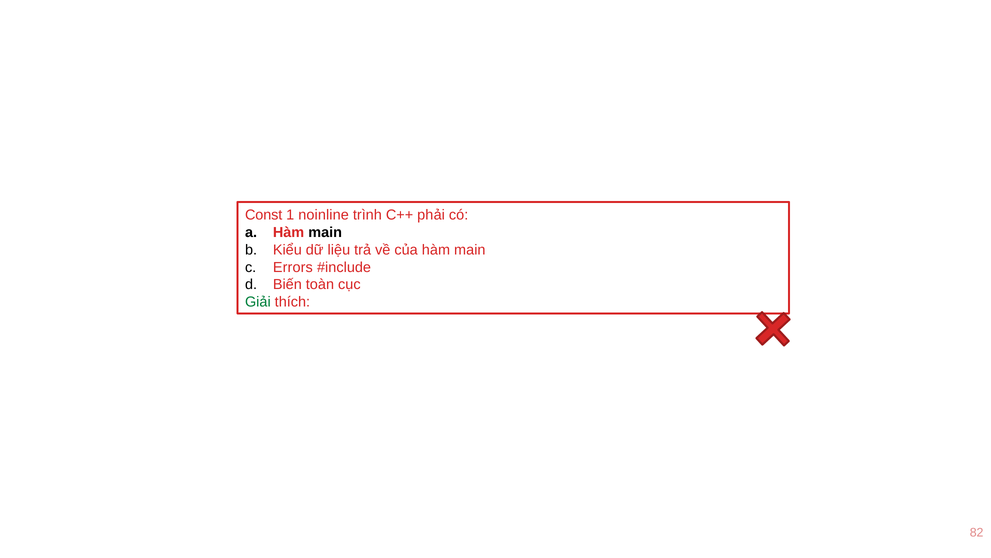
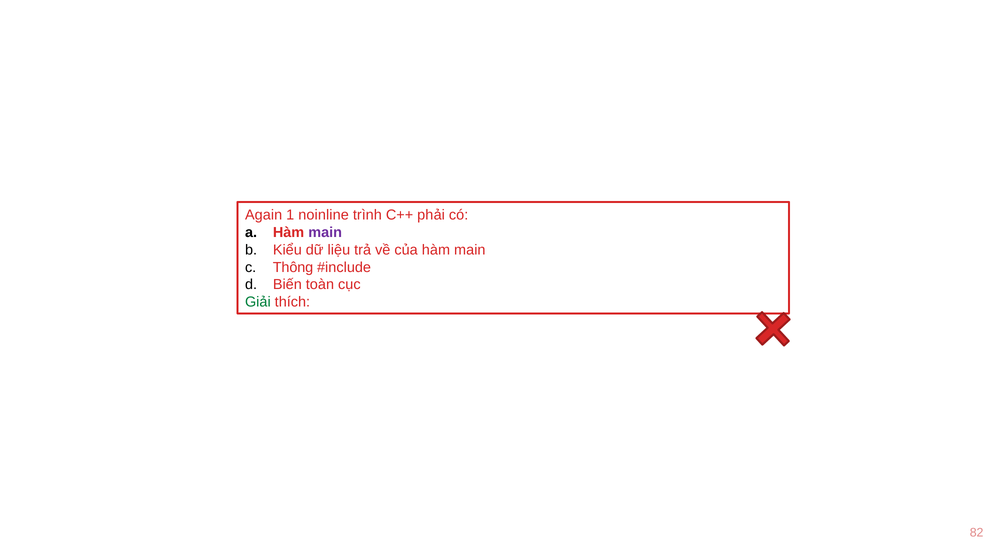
Const: Const -> Again
main at (325, 232) colour: black -> purple
Errors: Errors -> Thông
